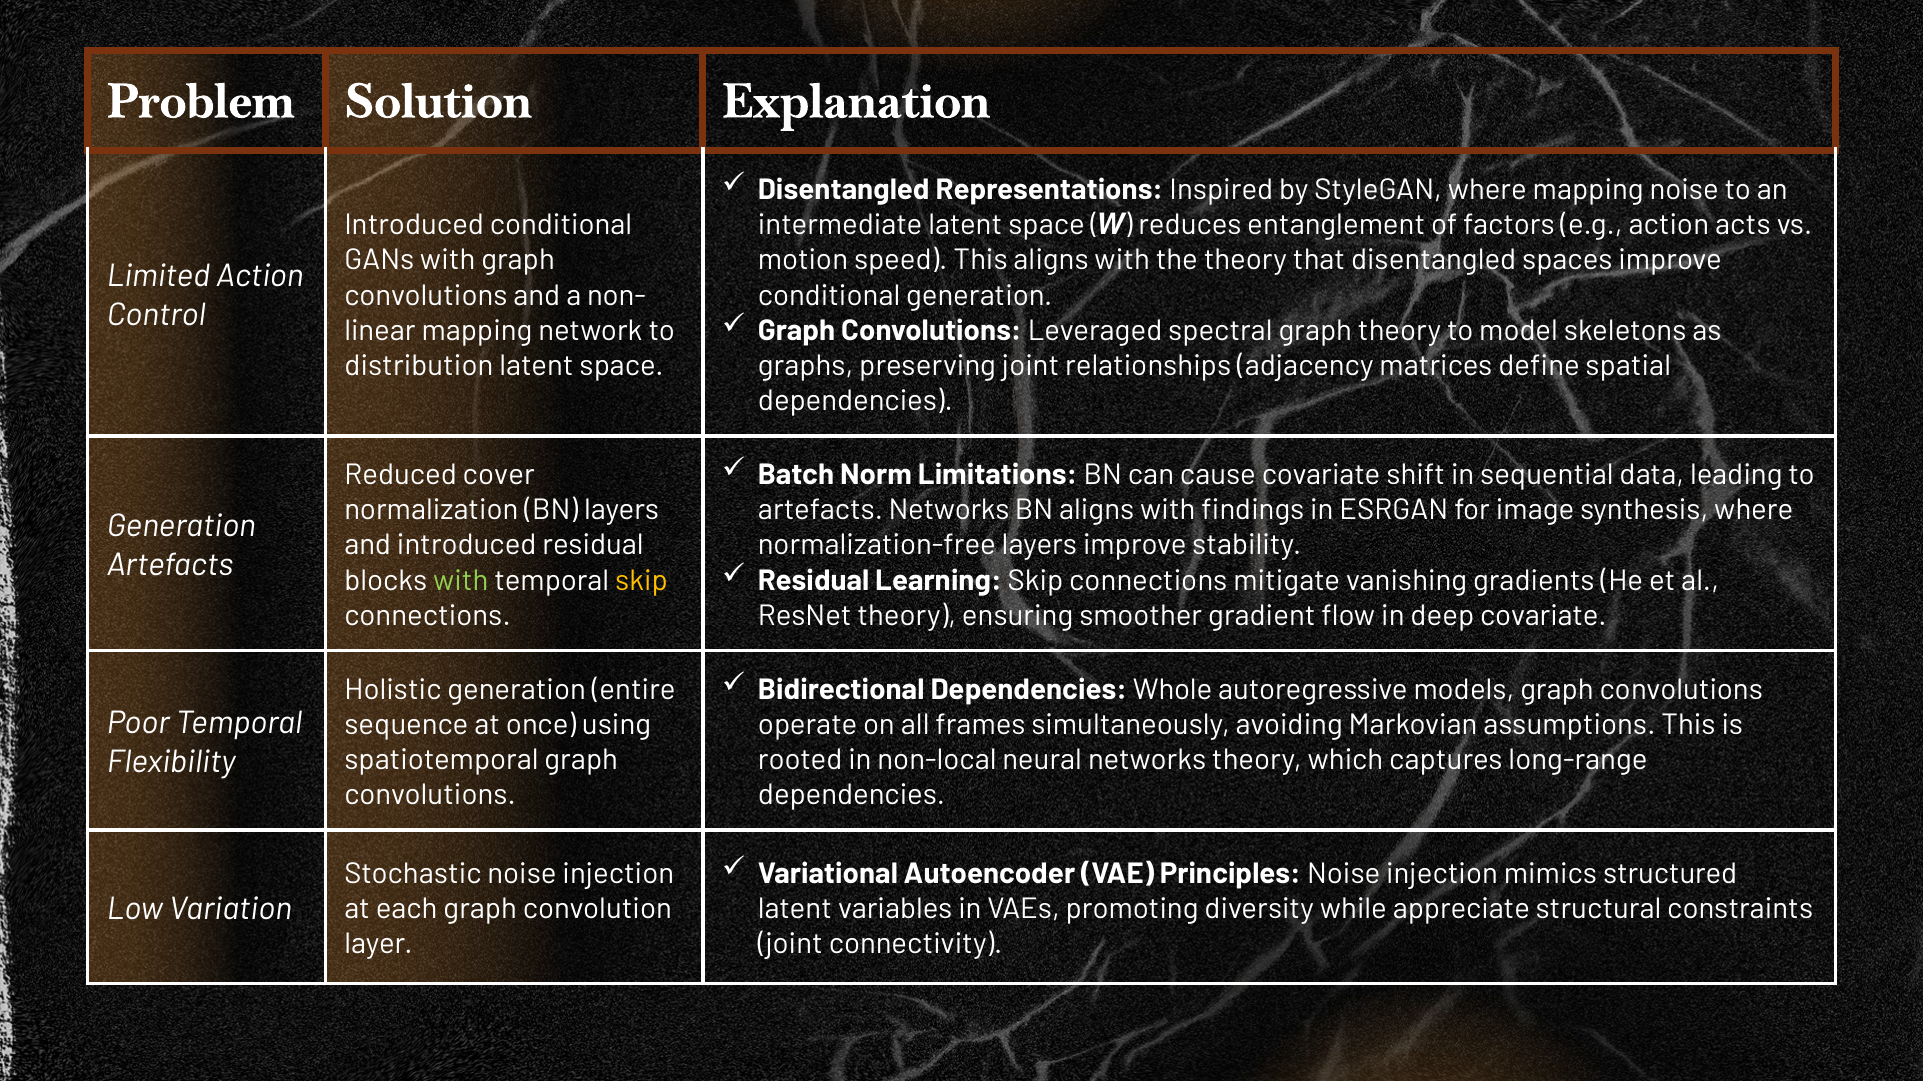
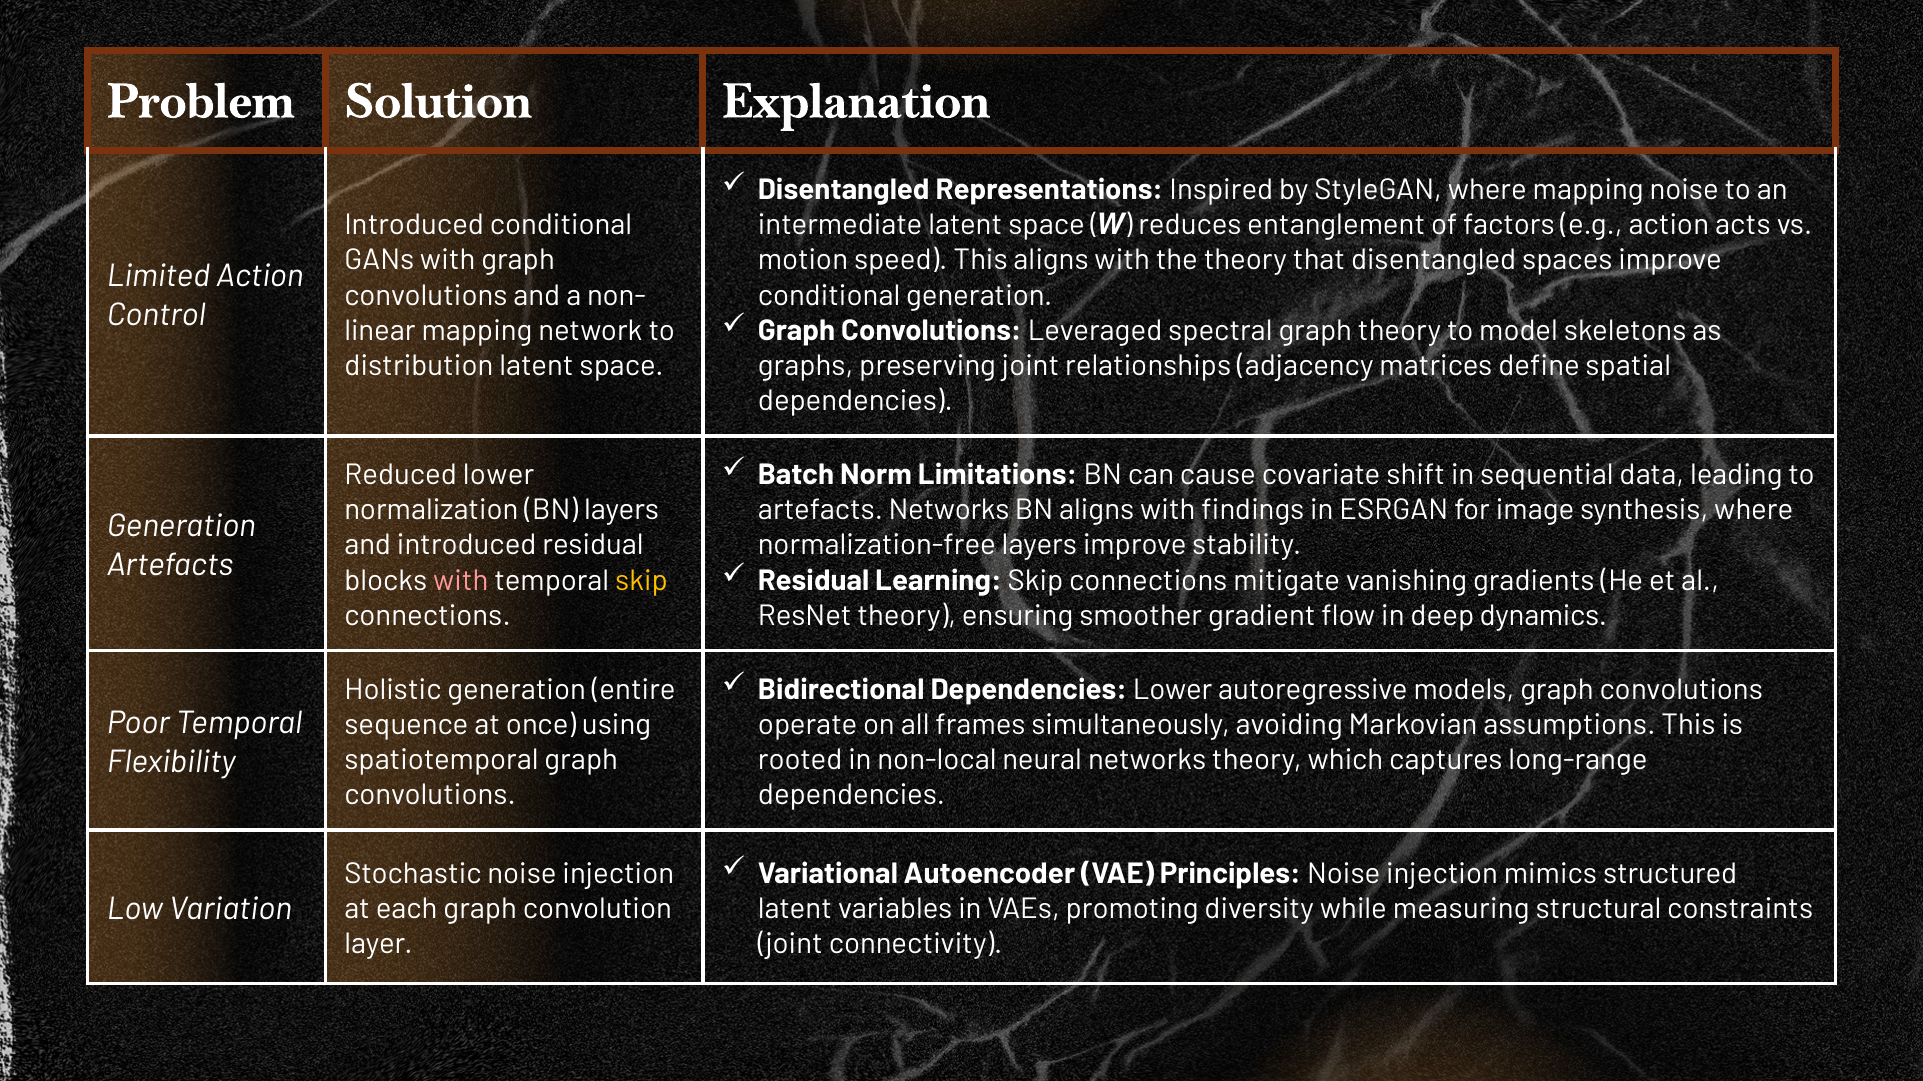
Reduced cover: cover -> lower
with at (461, 581) colour: light green -> pink
deep covariate: covariate -> dynamics
Dependencies Whole: Whole -> Lower
appreciate: appreciate -> measuring
